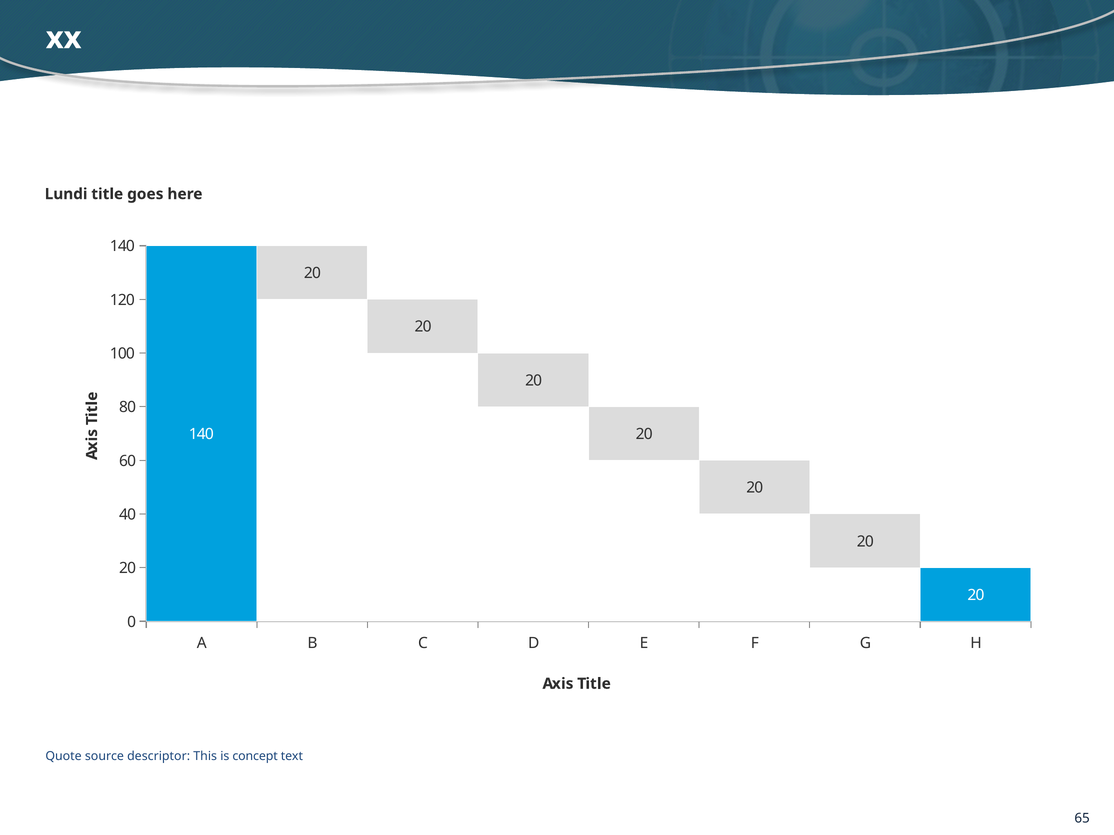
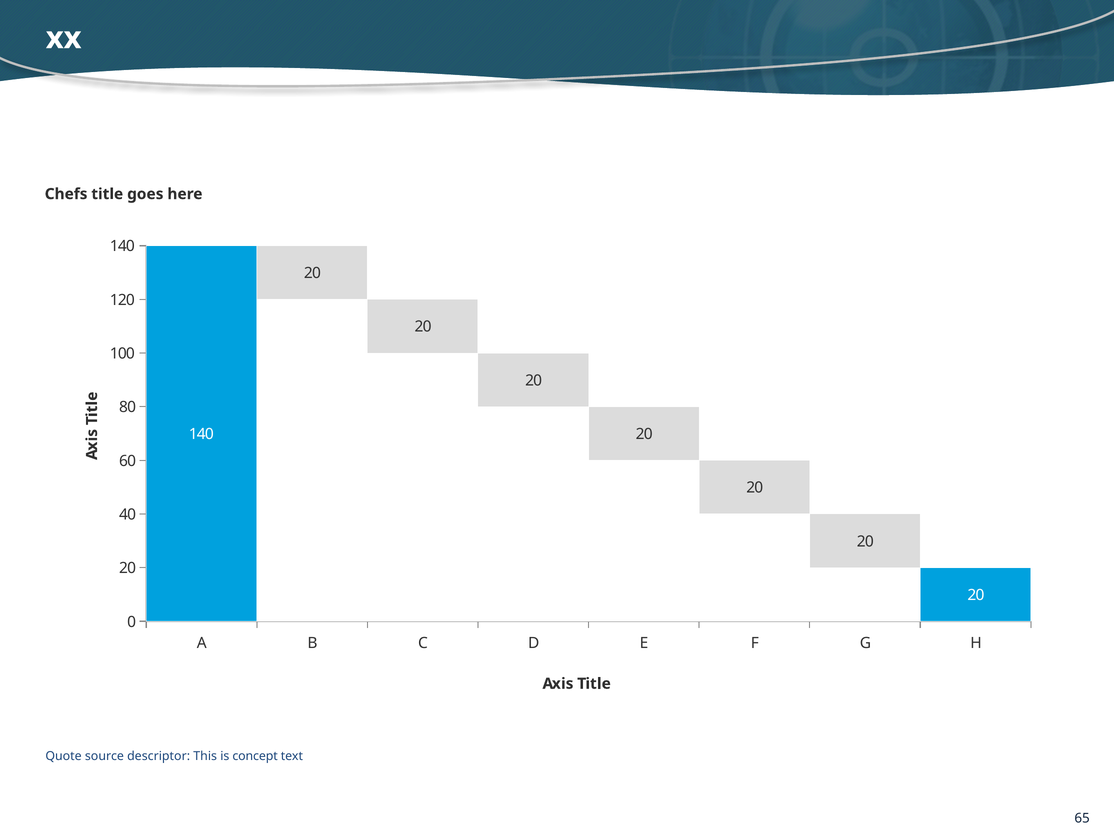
Lundi: Lundi -> Chefs
